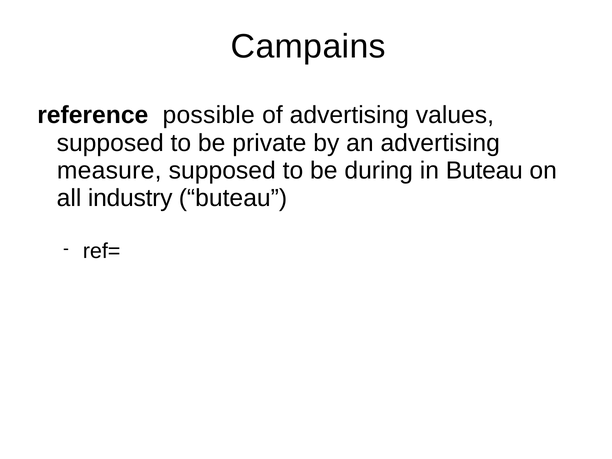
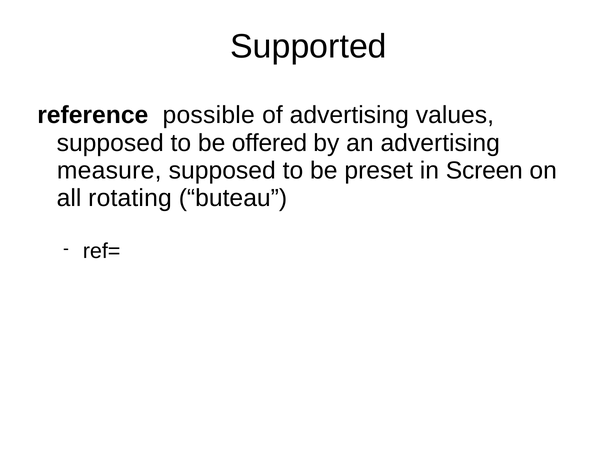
Campains: Campains -> Supported
private: private -> offered
during: during -> preset
in Buteau: Buteau -> Screen
industry: industry -> rotating
